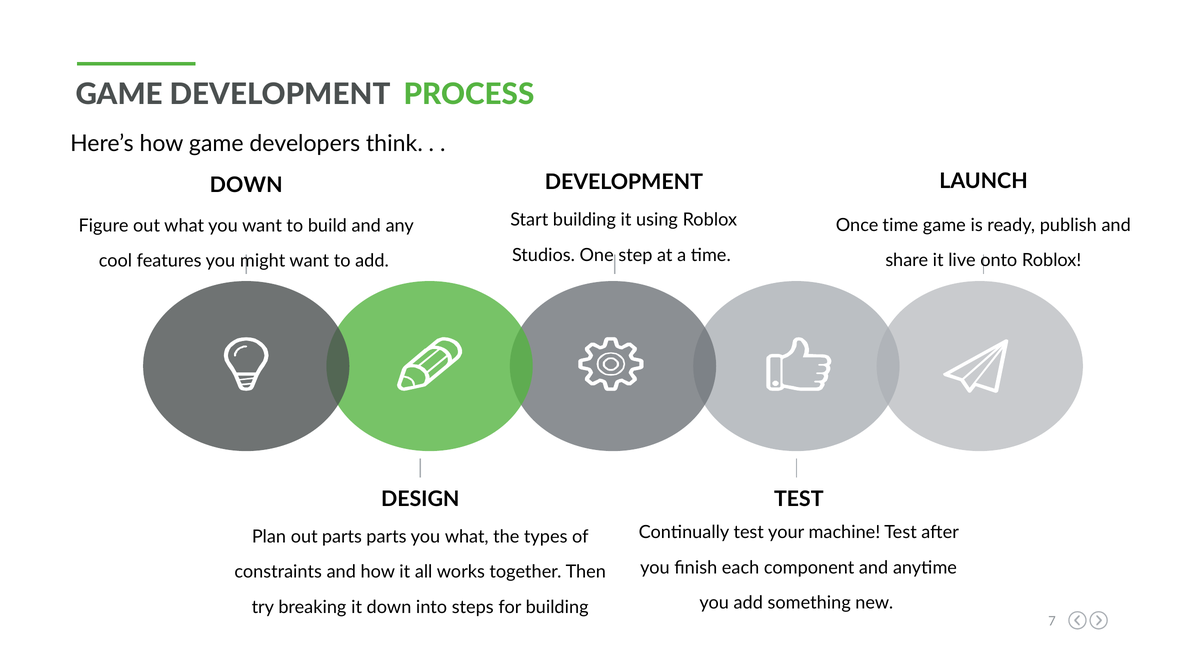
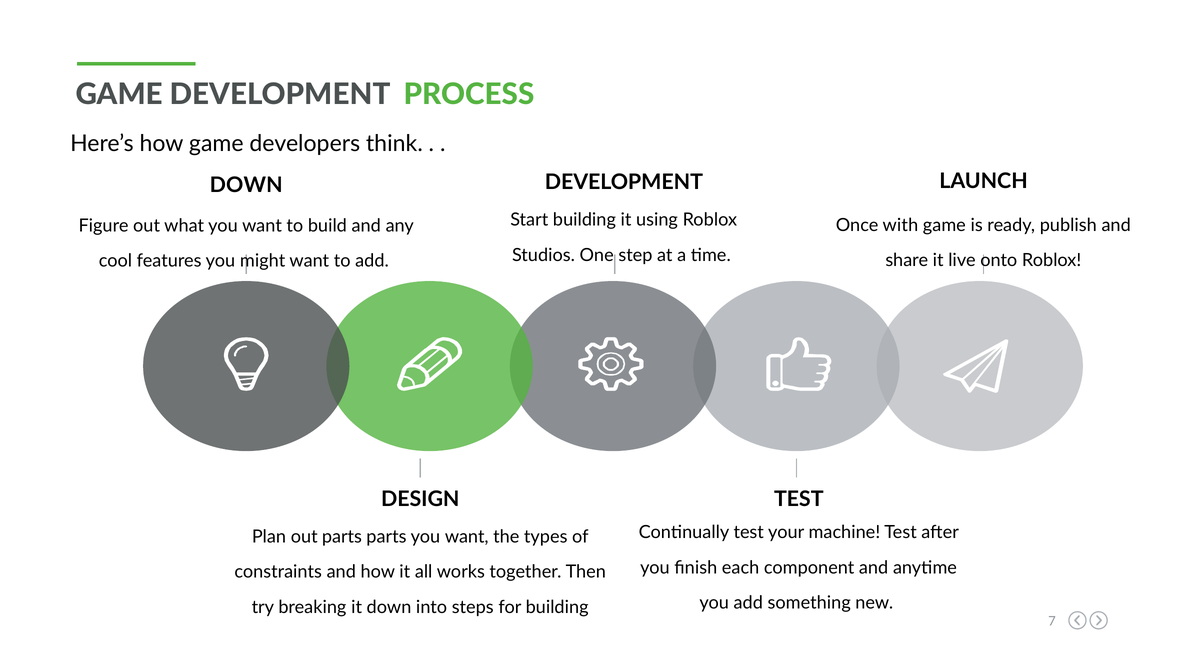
Once time: time -> with
parts you what: what -> want
